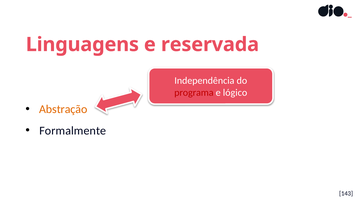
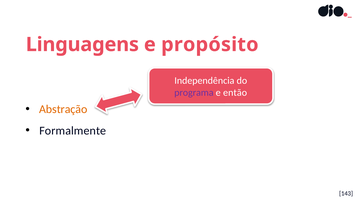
reservada: reservada -> propósito
programa colour: red -> purple
lógico: lógico -> então
